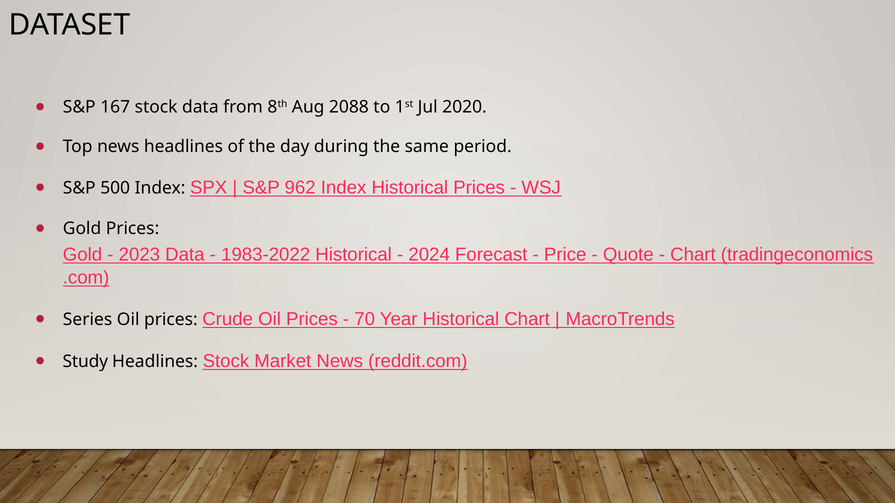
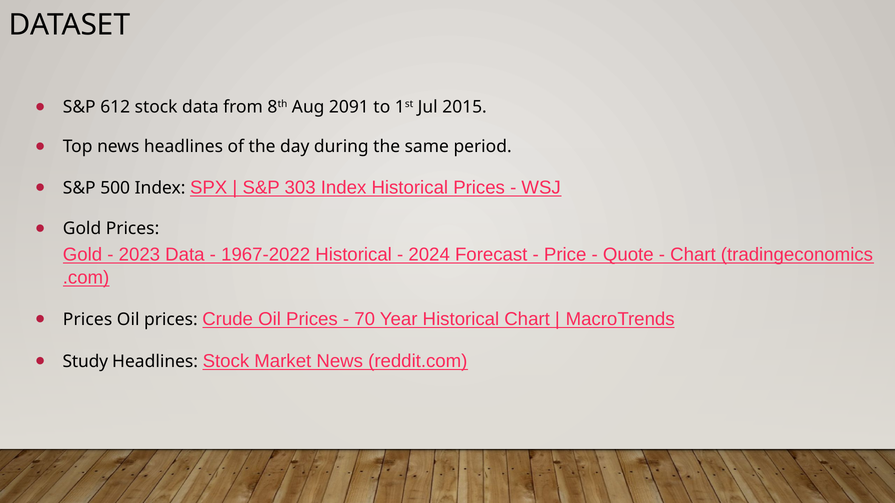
167: 167 -> 612
2088: 2088 -> 2091
2020: 2020 -> 2015
962: 962 -> 303
1983-2022: 1983-2022 -> 1967-2022
Series at (88, 320): Series -> Prices
